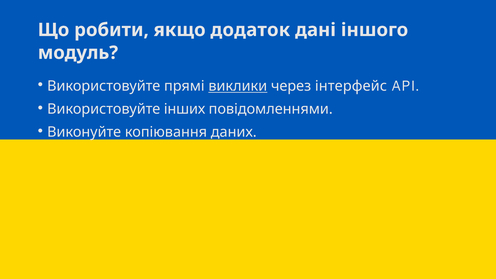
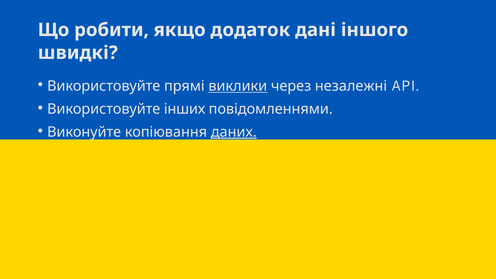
модуль: модуль -> швидкі
інтерфейс: інтерфейс -> незалежні
даних underline: none -> present
